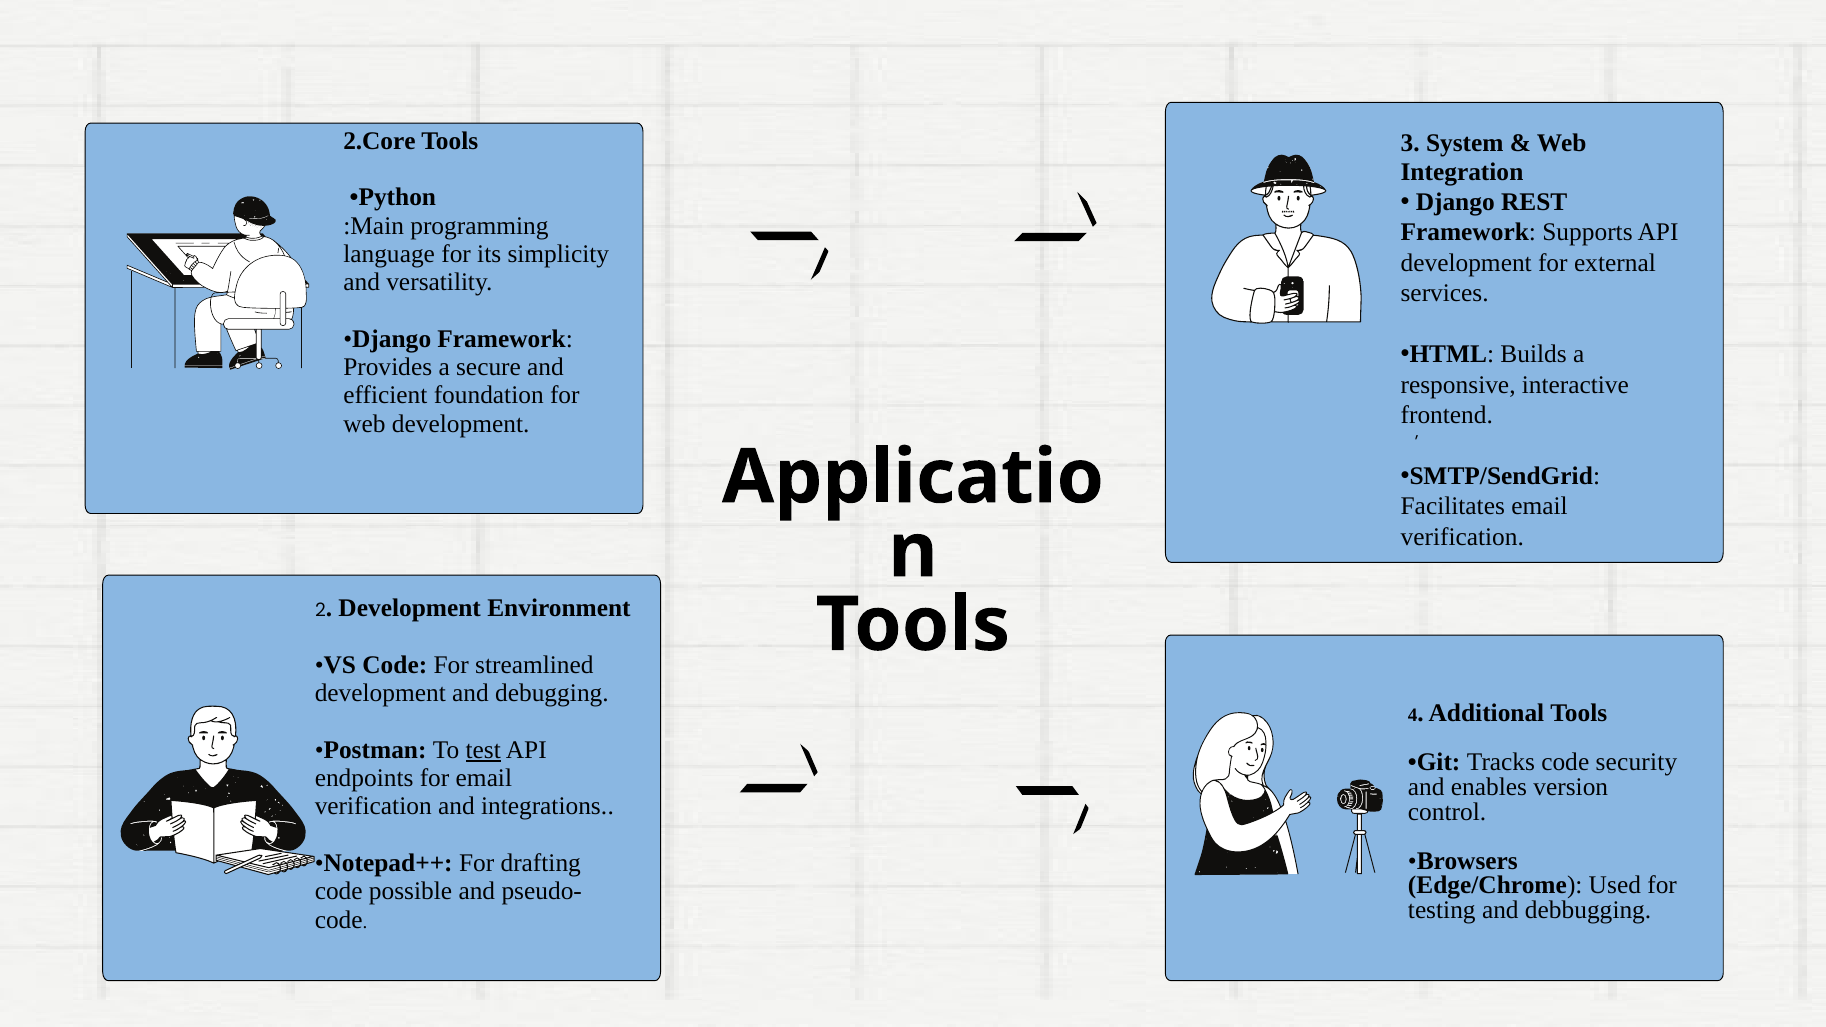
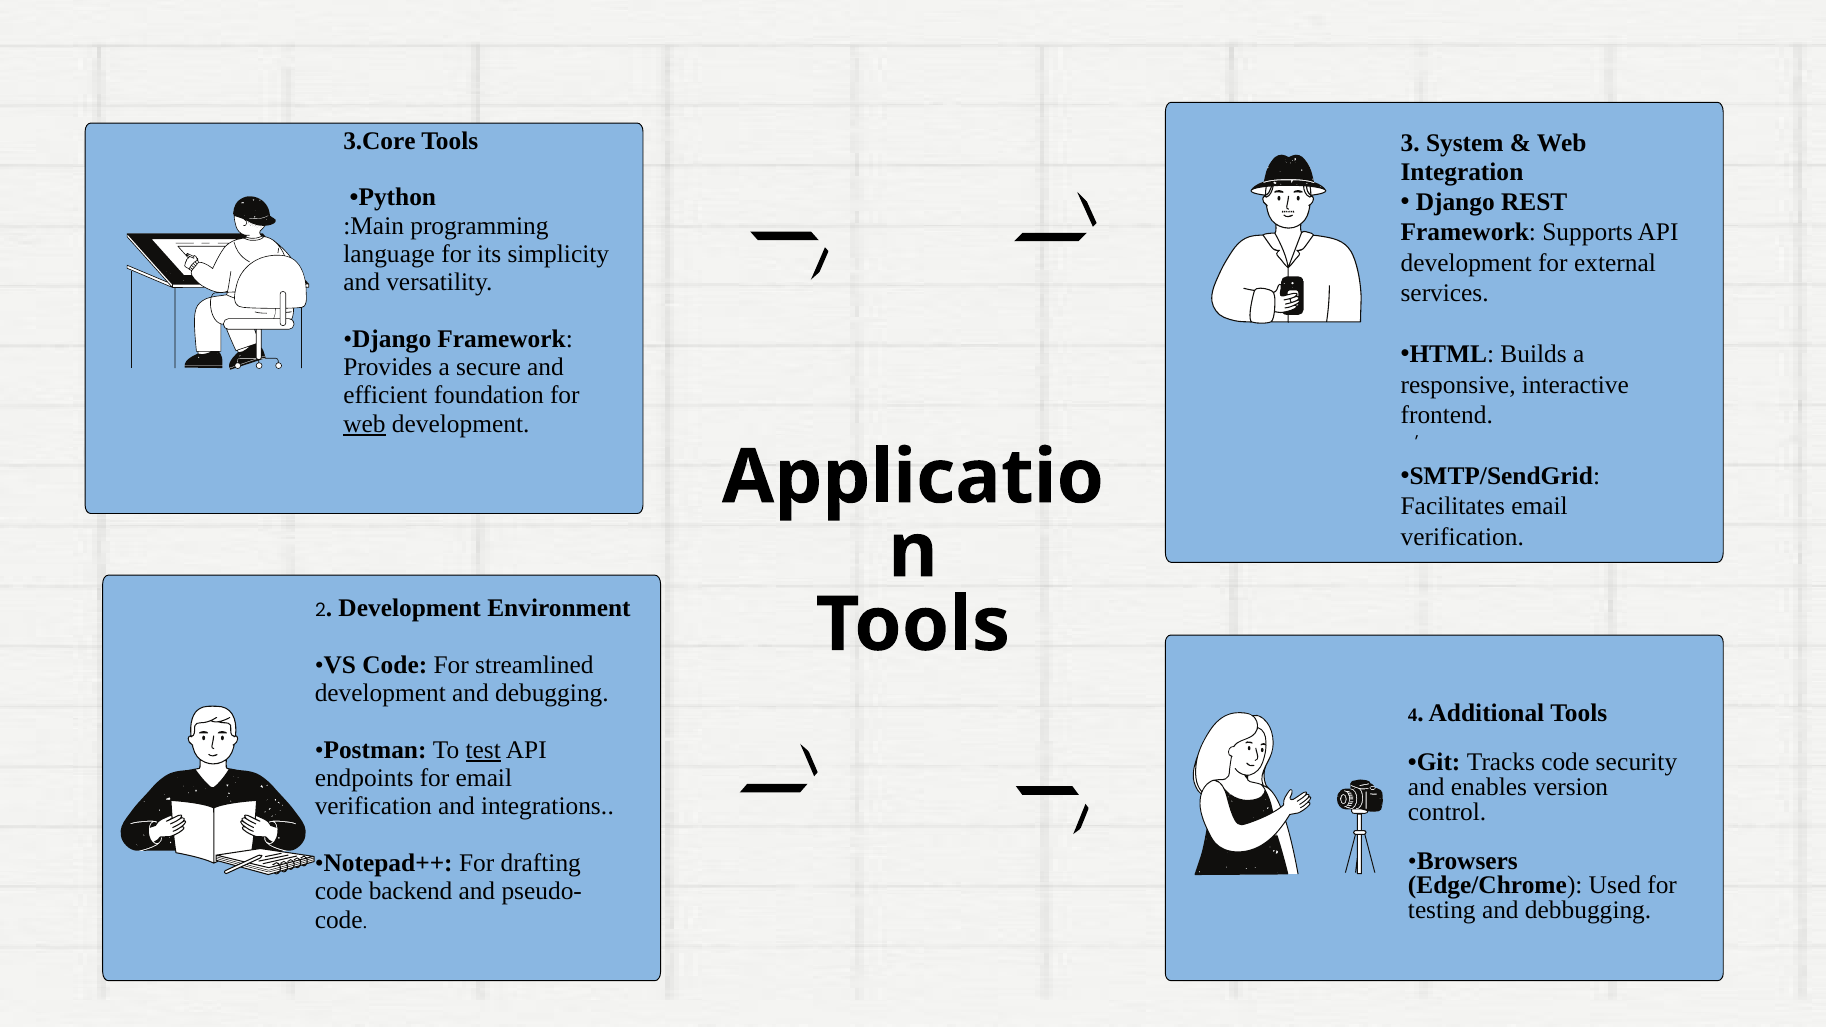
2.Core: 2.Core -> 3.Core
web at (364, 424) underline: none -> present
possible: possible -> backend
